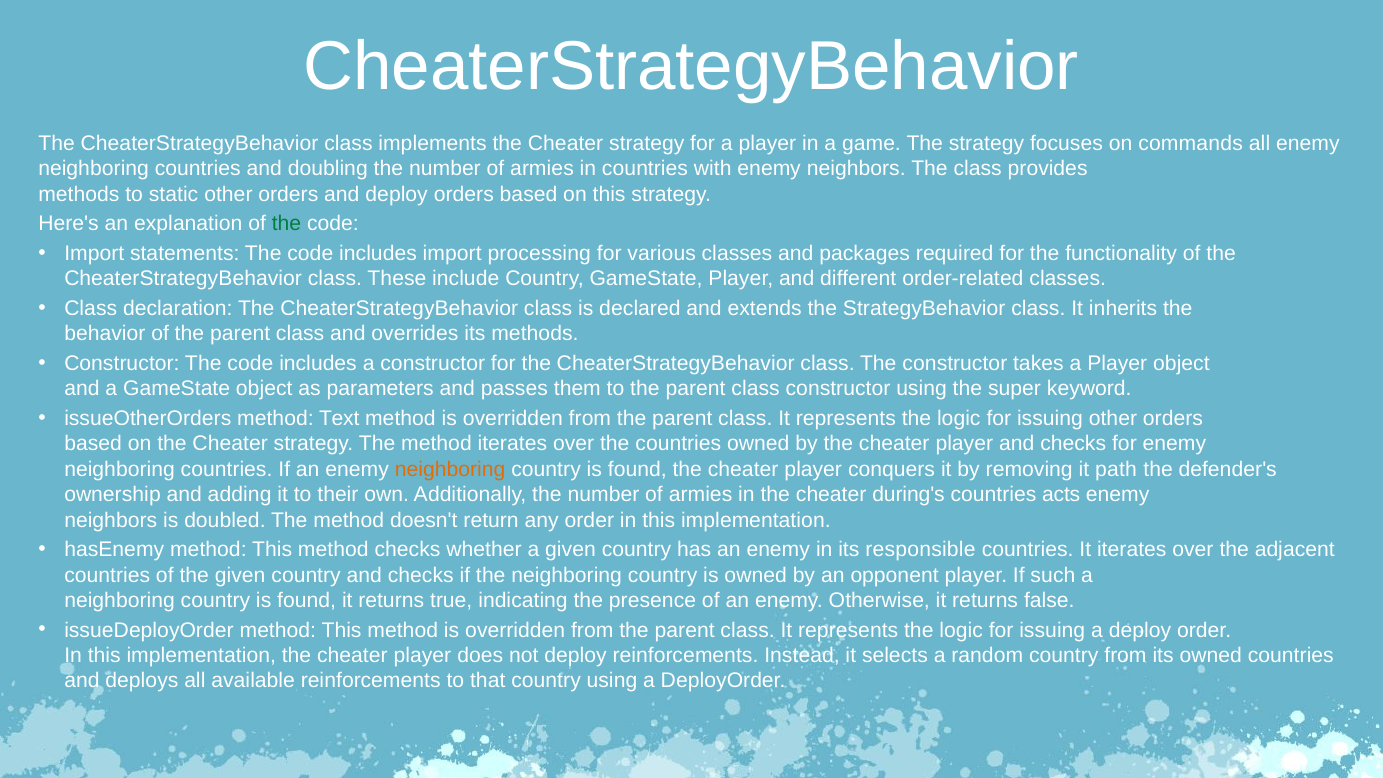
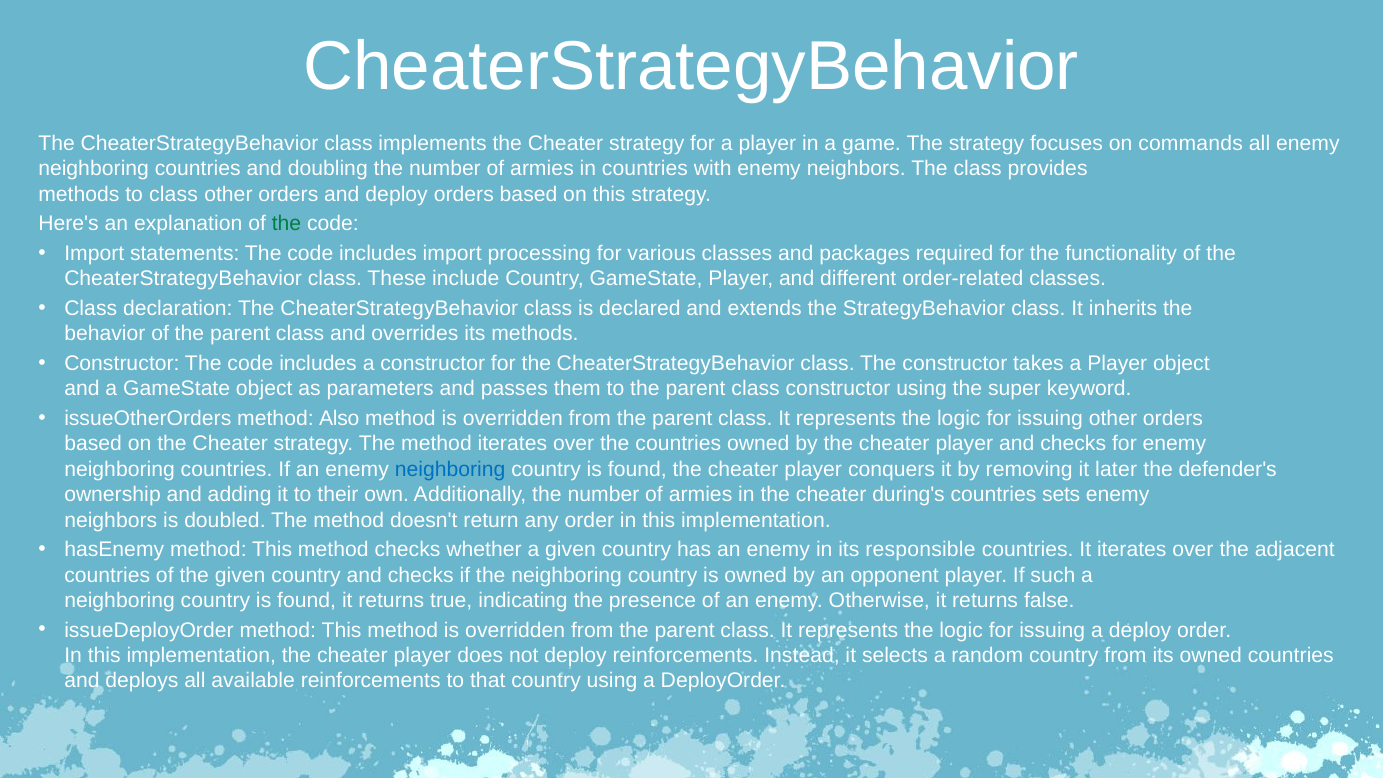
to static: static -> class
Text: Text -> Also
neighboring at (450, 469) colour: orange -> blue
path: path -> later
acts: acts -> sets
